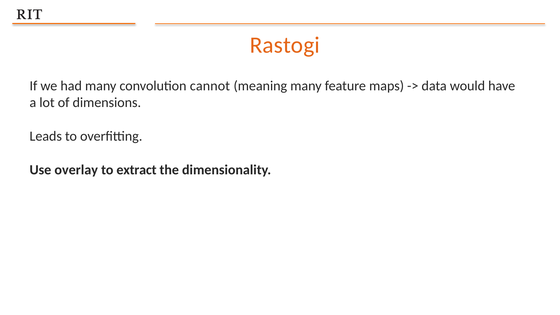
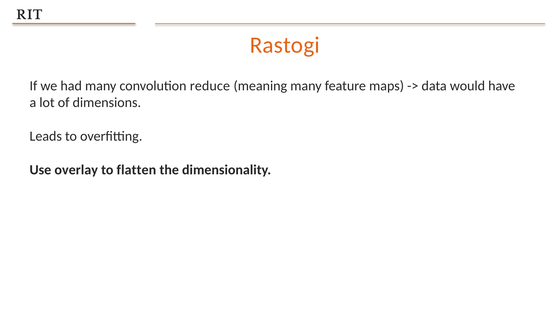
cannot: cannot -> reduce
extract: extract -> flatten
